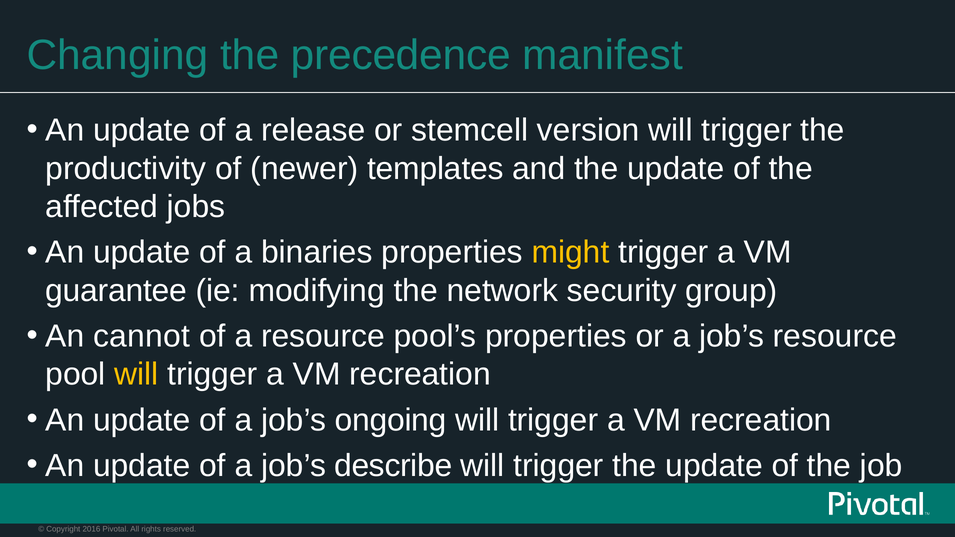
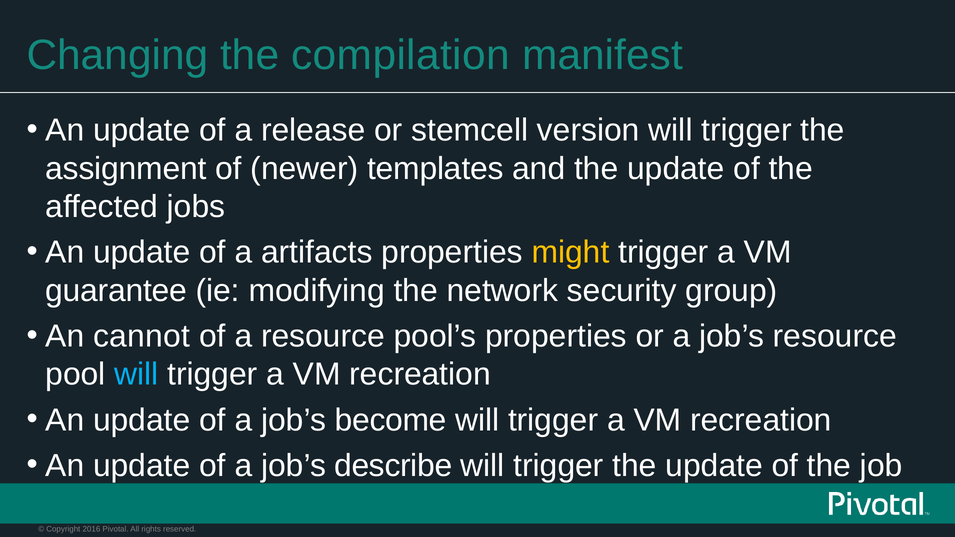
precedence: precedence -> compilation
productivity: productivity -> assignment
binaries: binaries -> artifacts
will at (136, 375) colour: yellow -> light blue
ongoing: ongoing -> become
